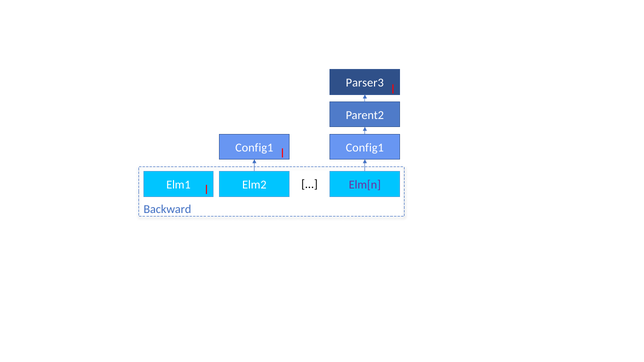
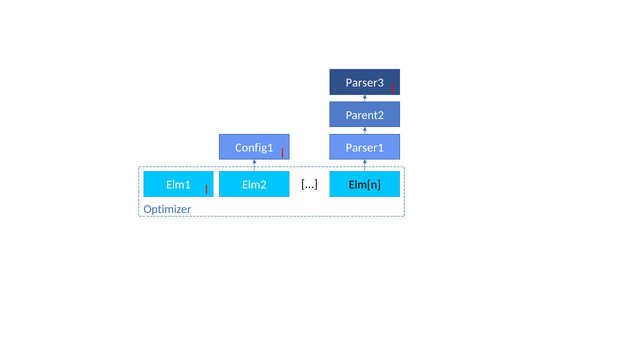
Config1 at (365, 148): Config1 -> Parser1
Elm[n colour: purple -> black
Backward: Backward -> Optimizer
